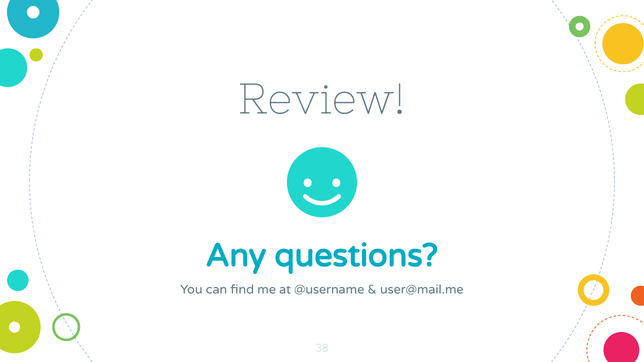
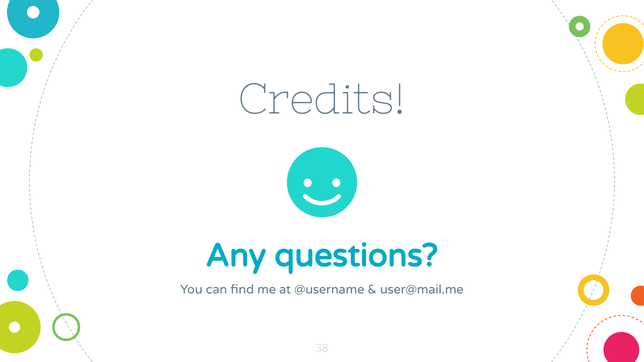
Review: Review -> Credits
